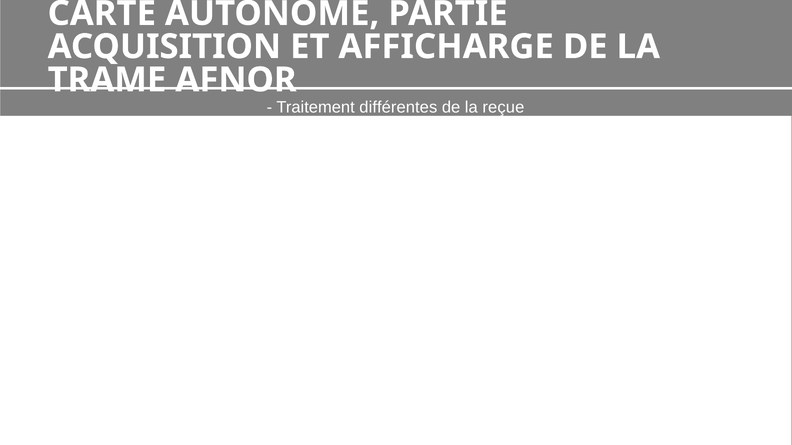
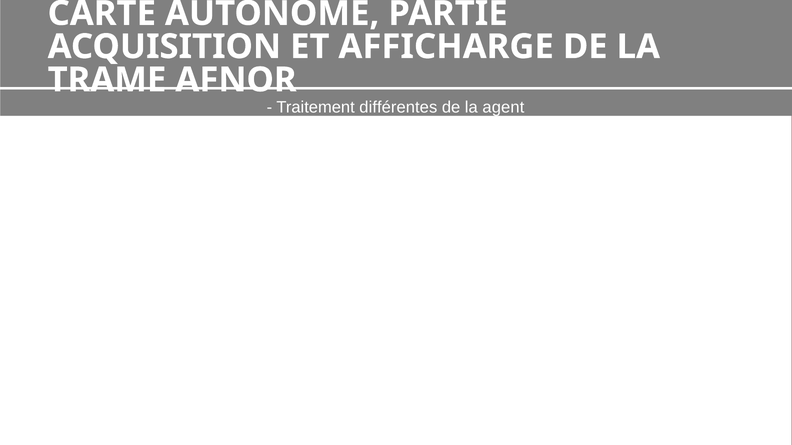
reçue: reçue -> agent
